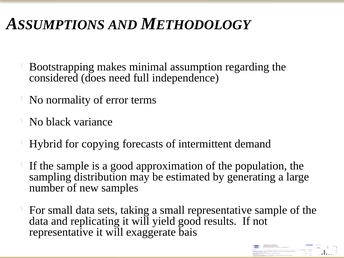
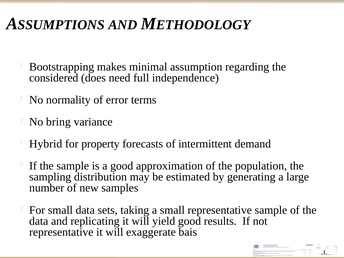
black: black -> bring
copying: copying -> property
